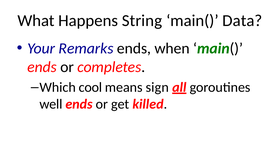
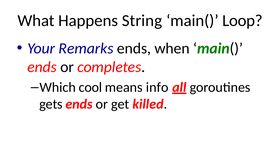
Data: Data -> Loop
sign: sign -> info
well: well -> gets
